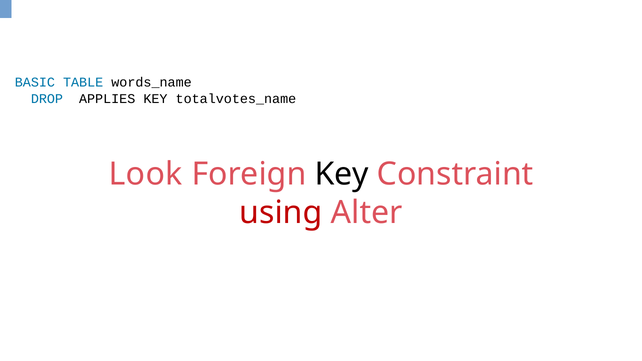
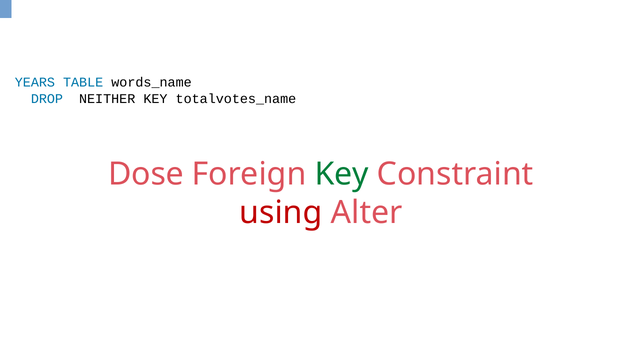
BASIC: BASIC -> YEARS
APPLIES: APPLIES -> NEITHER
Look: Look -> Dose
Key at (342, 174) colour: black -> green
